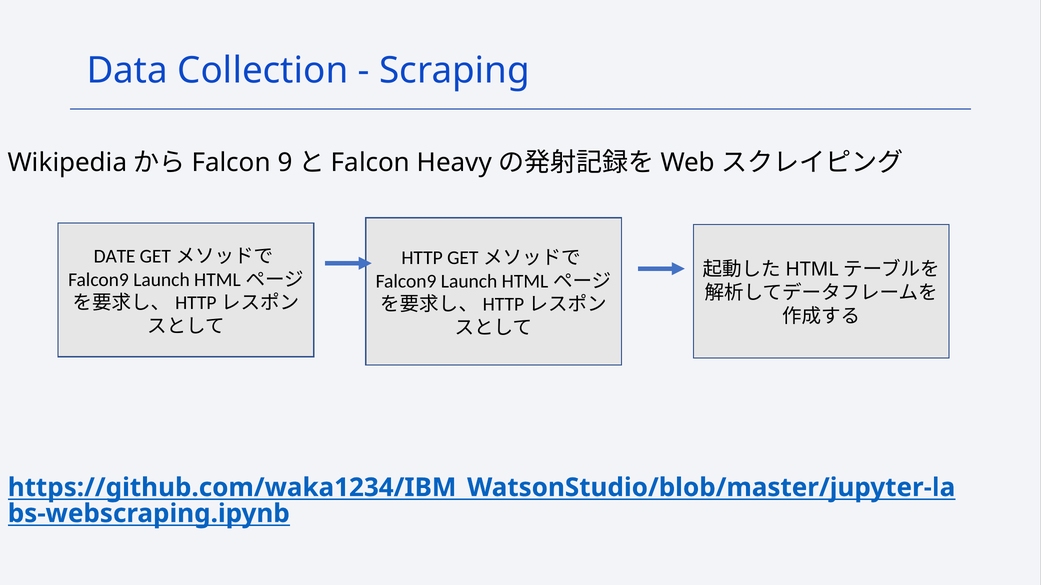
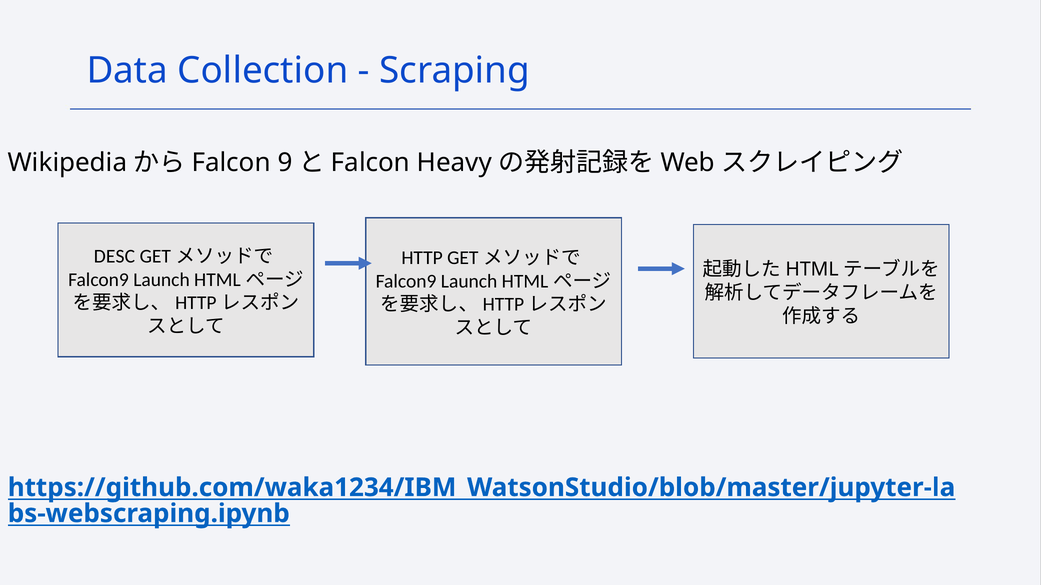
DATE: DATE -> DESC
